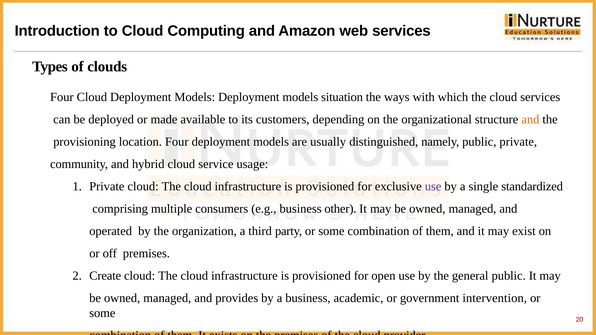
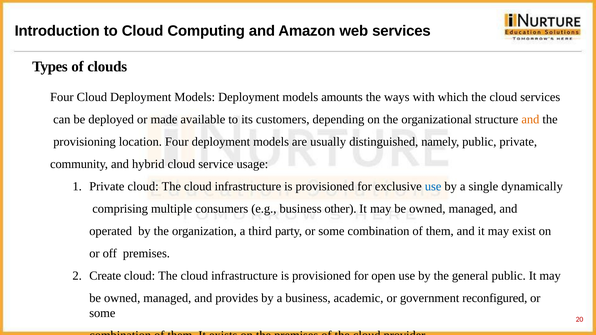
situation: situation -> amounts
use at (433, 187) colour: purple -> blue
standardized: standardized -> dynamically
intervention: intervention -> reconfigured
